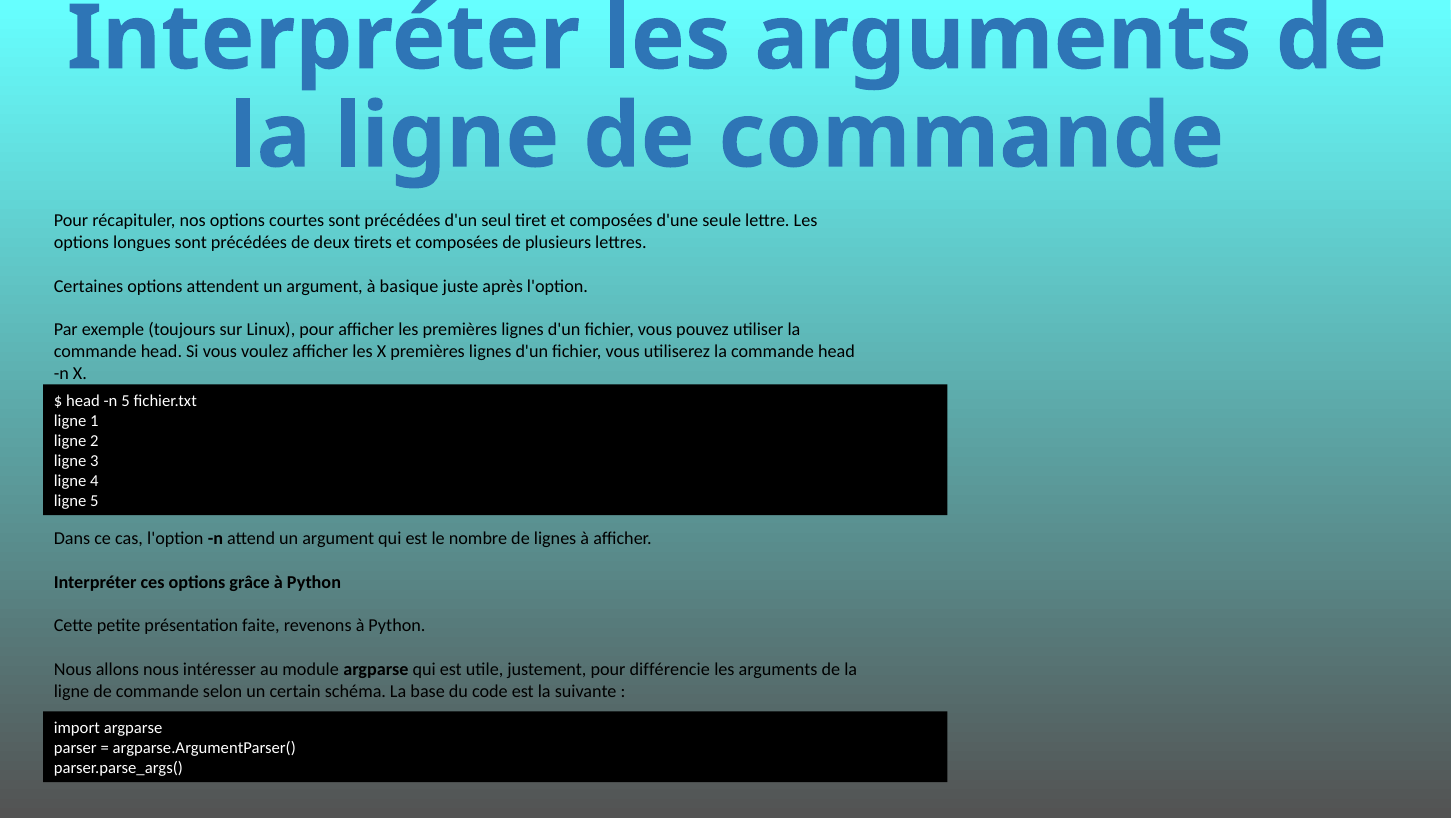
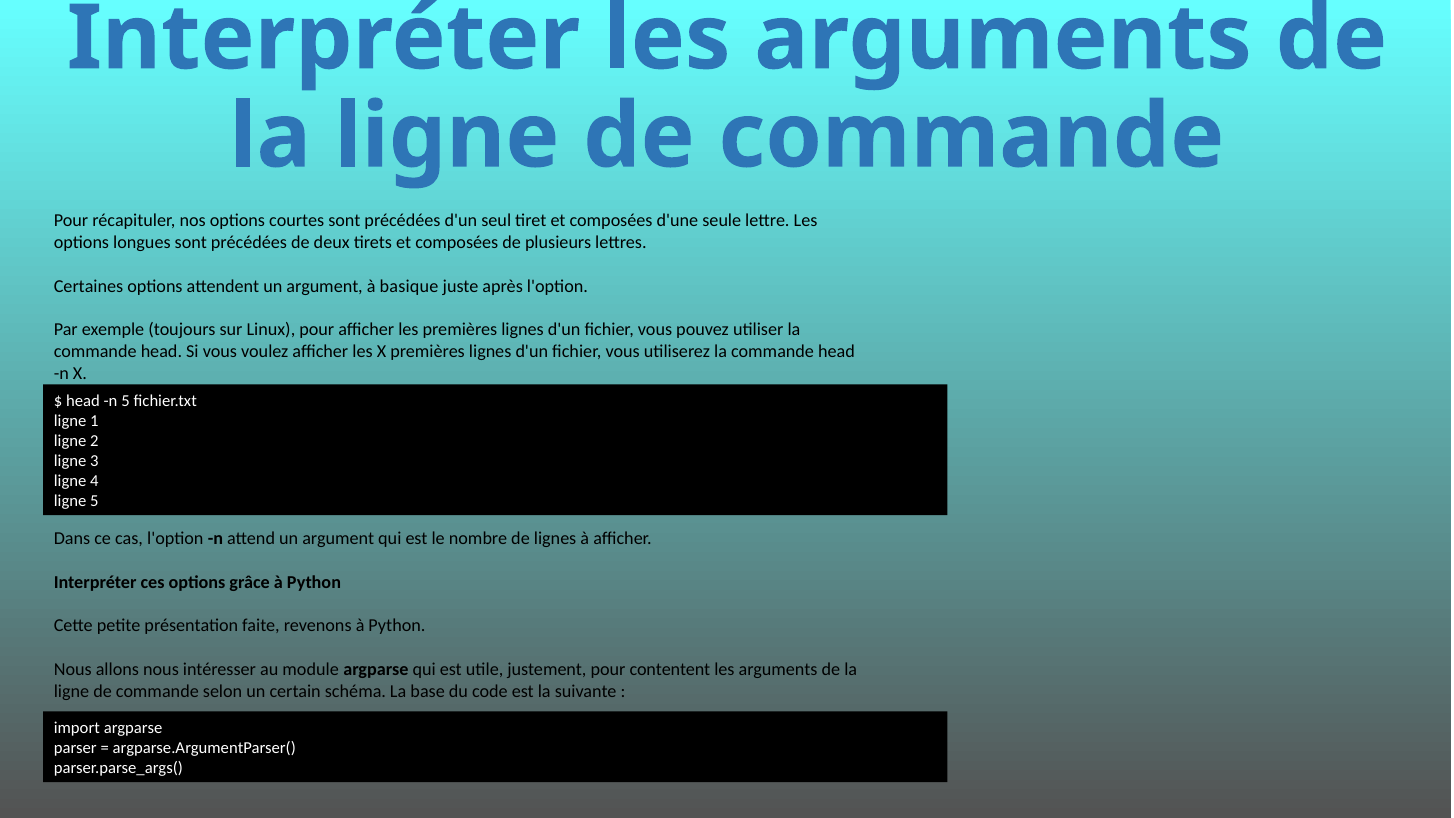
différencie: différencie -> contentent
